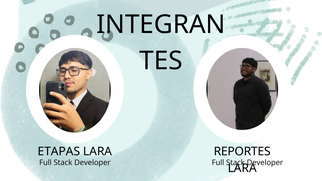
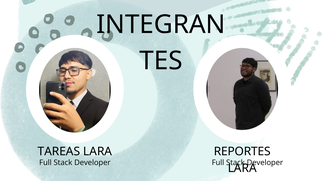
ETAPAS: ETAPAS -> TAREAS
